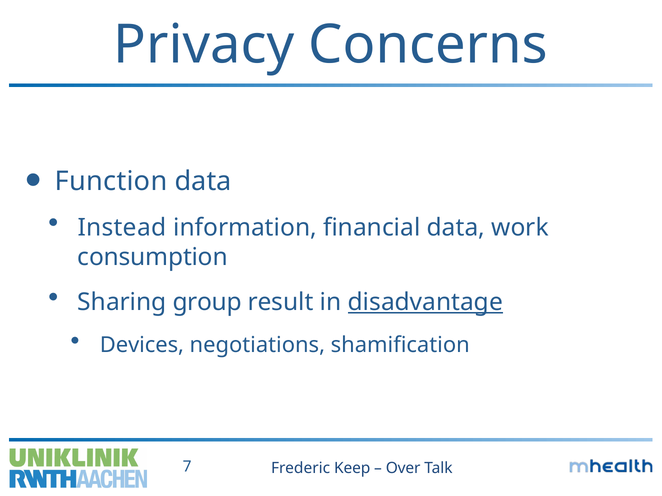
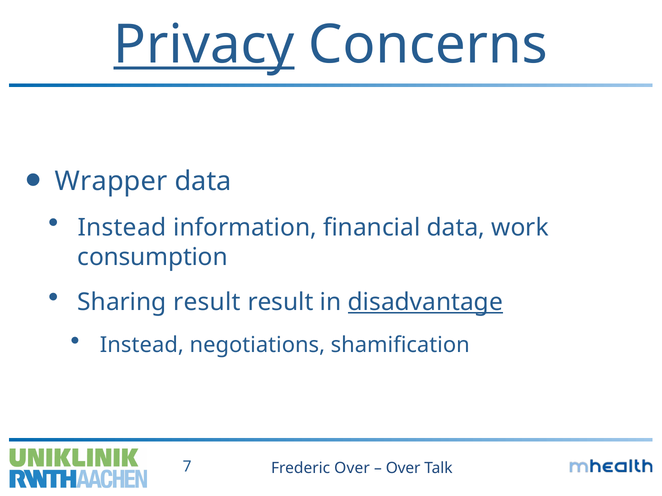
Privacy underline: none -> present
Function: Function -> Wrapper
Sharing group: group -> result
Devices at (142, 346): Devices -> Instead
Frederic Keep: Keep -> Over
